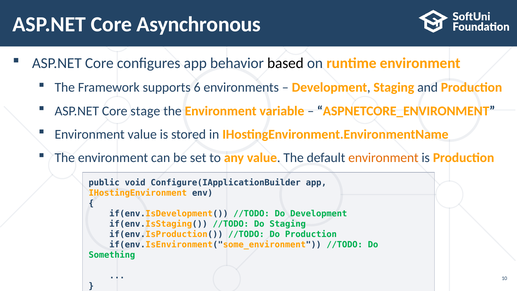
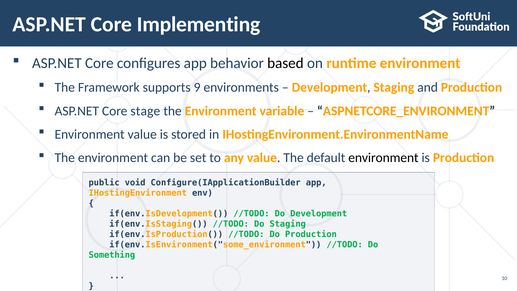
Asynchronous: Asynchronous -> Implementing
6: 6 -> 9
environment at (383, 158) colour: orange -> black
